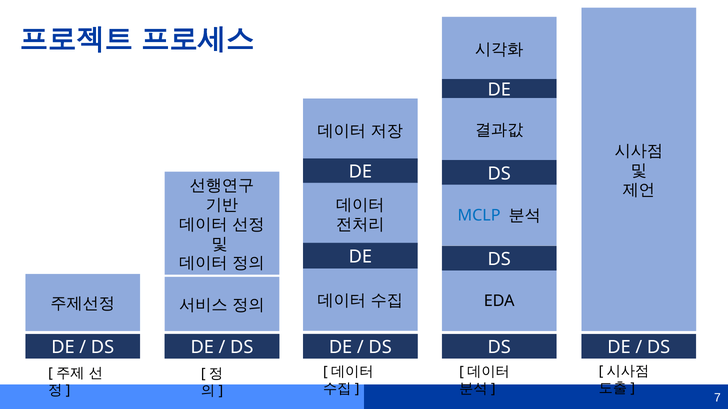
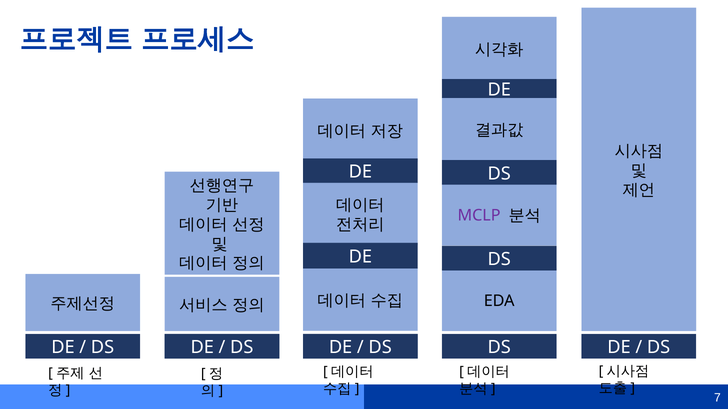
MCLP colour: blue -> purple
